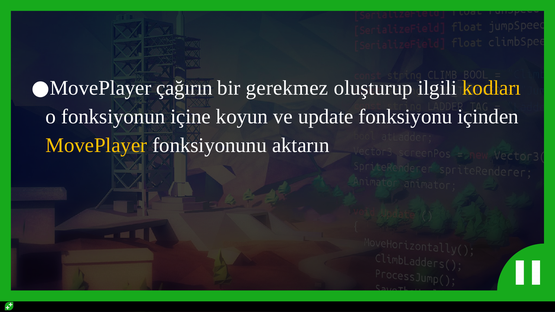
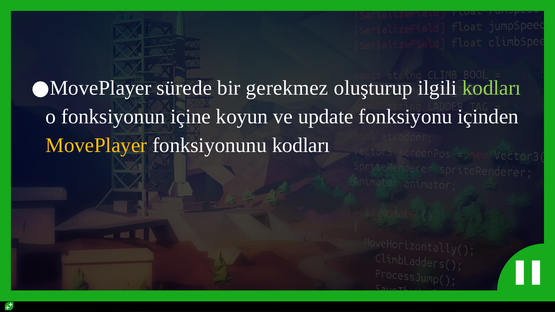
çağırın: çağırın -> sürede
kodları at (492, 88) colour: yellow -> light green
fonksiyonunu aktarın: aktarın -> kodları
